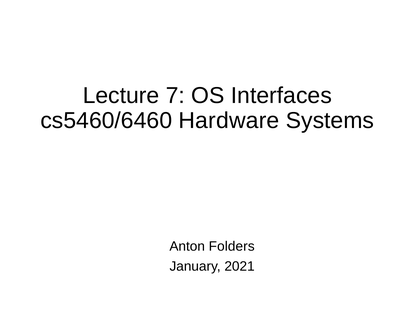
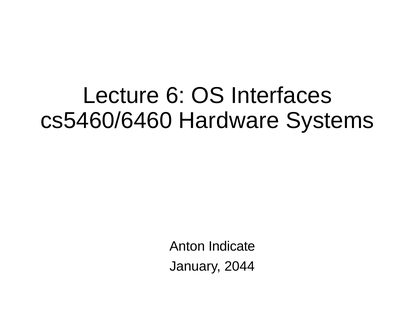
7: 7 -> 6
Folders: Folders -> Indicate
2021: 2021 -> 2044
